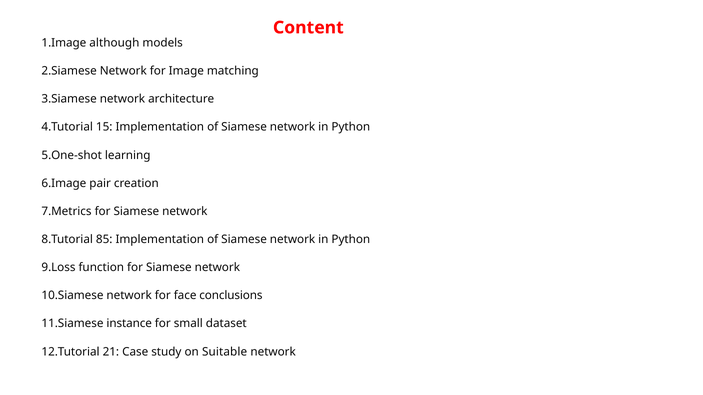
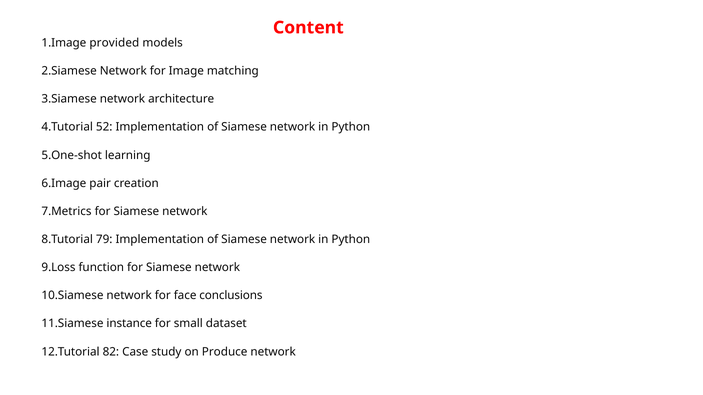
although: although -> provided
15: 15 -> 52
85: 85 -> 79
21: 21 -> 82
Suitable: Suitable -> Produce
